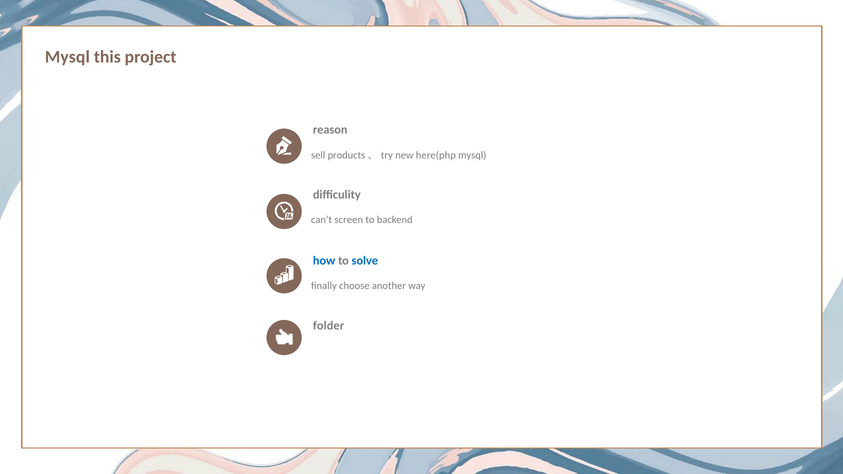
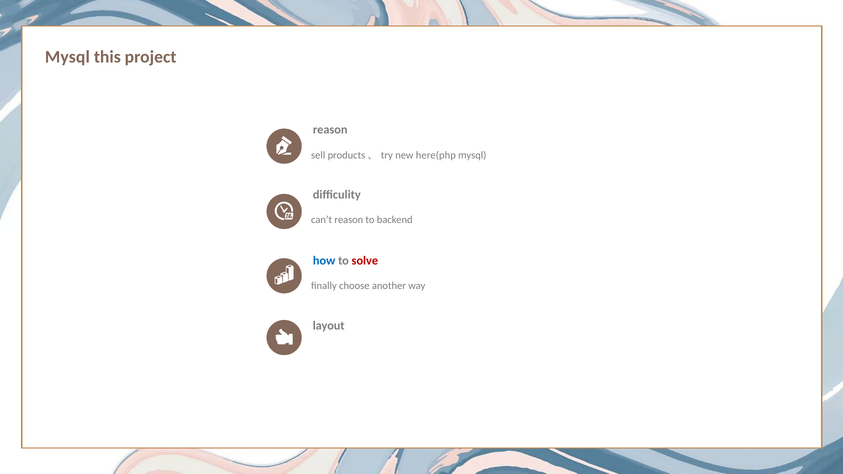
can’t screen: screen -> reason
solve colour: blue -> red
folder: folder -> layout
